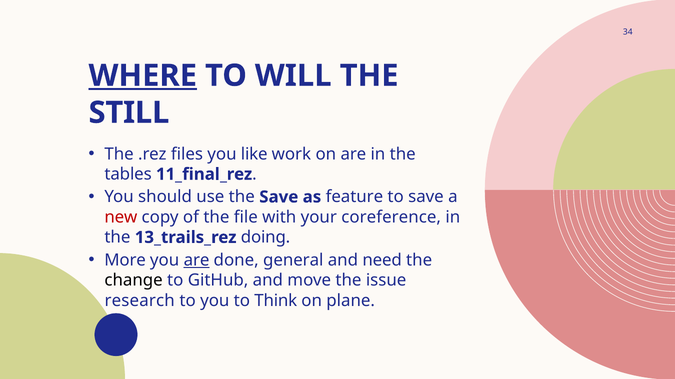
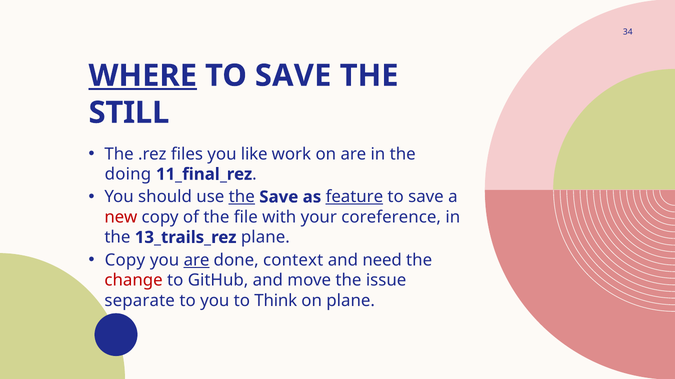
WILL at (293, 76): WILL -> SAVE
tables: tables -> doing
the at (242, 197) underline: none -> present
feature underline: none -> present
13_trails_rez doing: doing -> plane
More at (125, 261): More -> Copy
general: general -> context
change colour: black -> red
research: research -> separate
